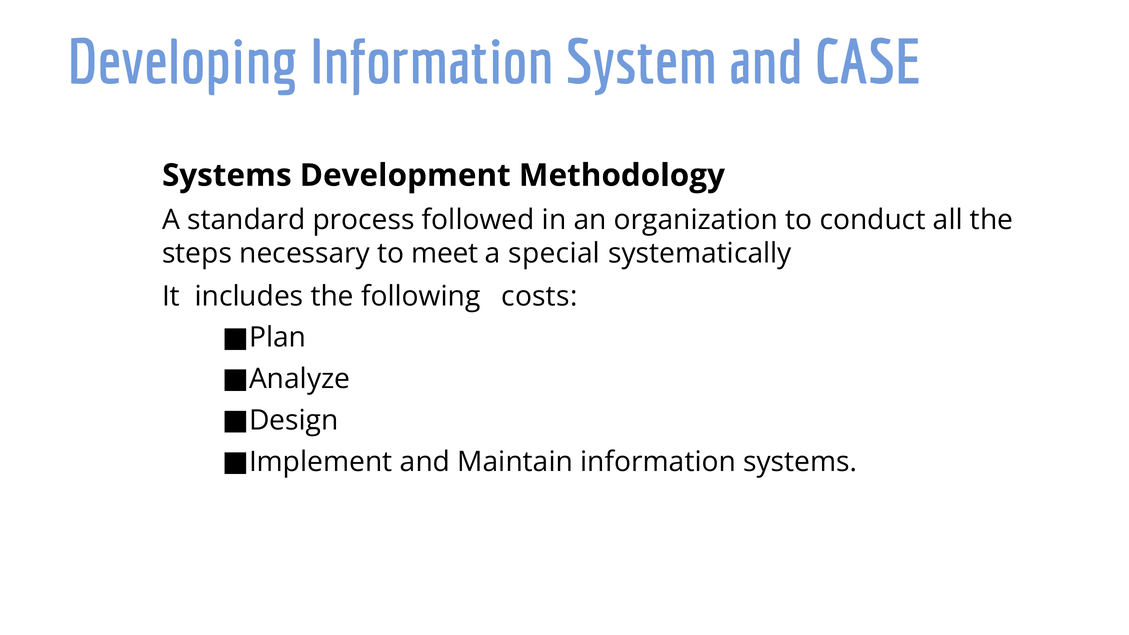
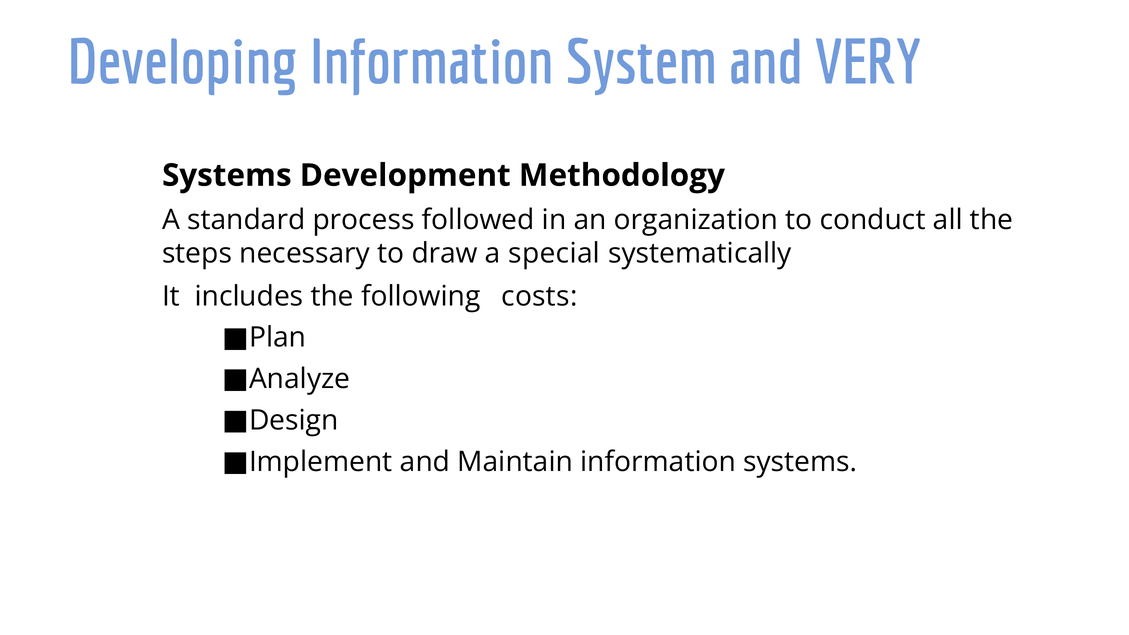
CASE: CASE -> VERY
meet: meet -> draw
